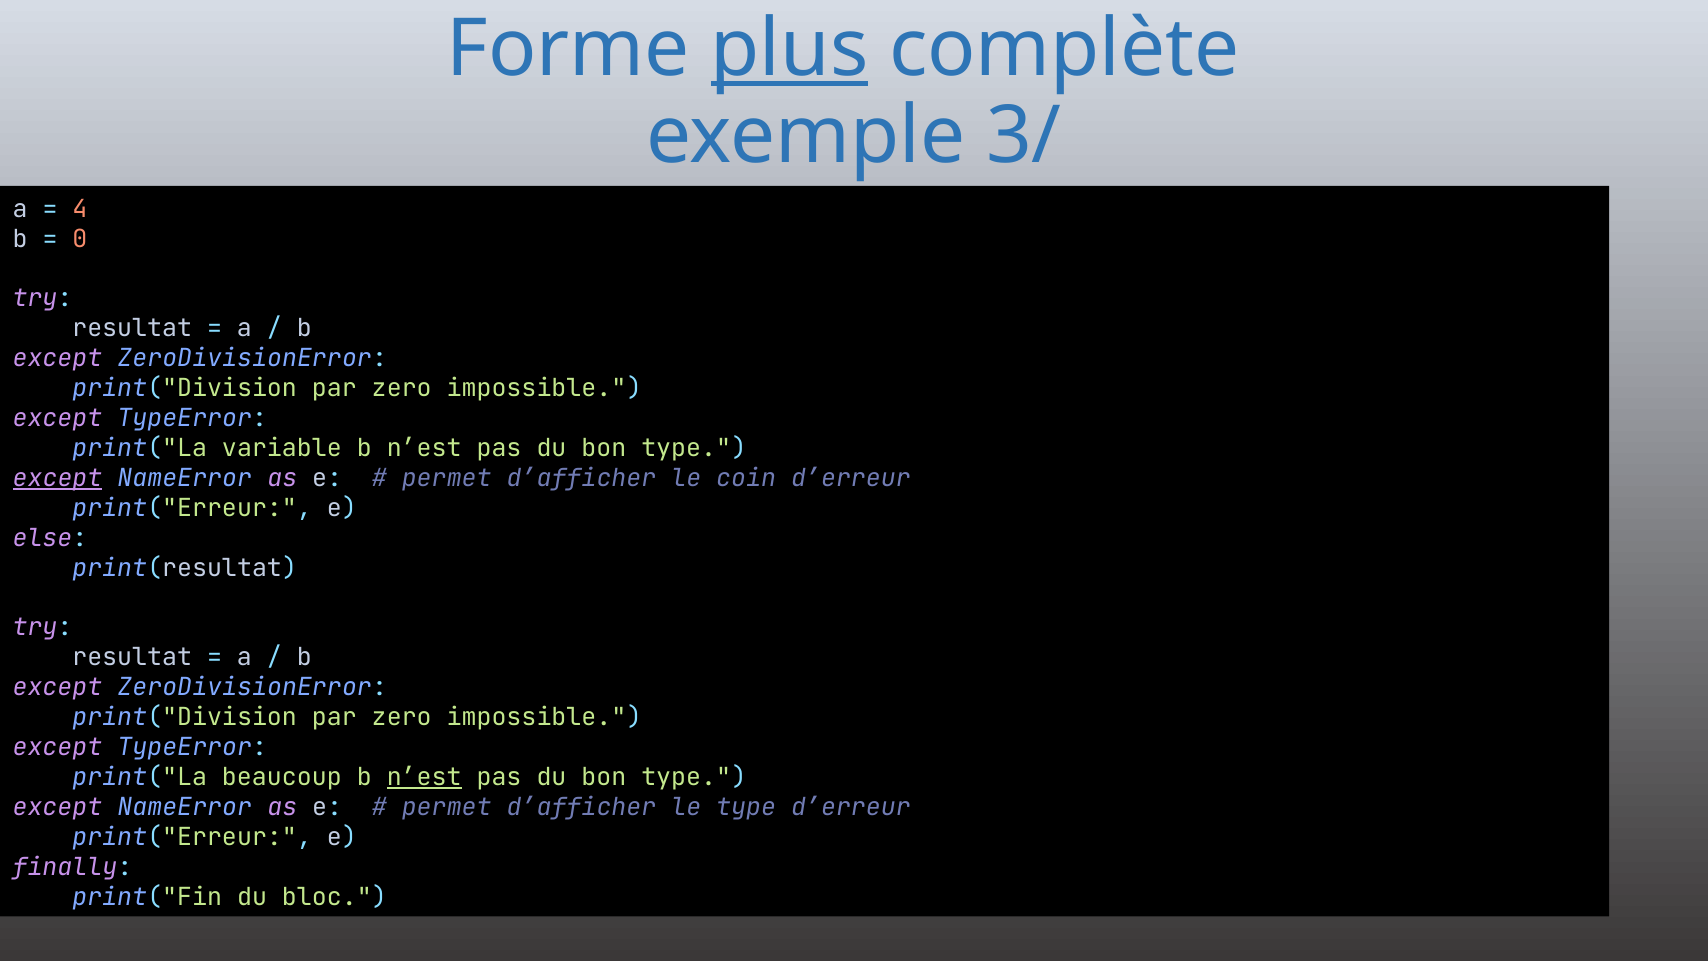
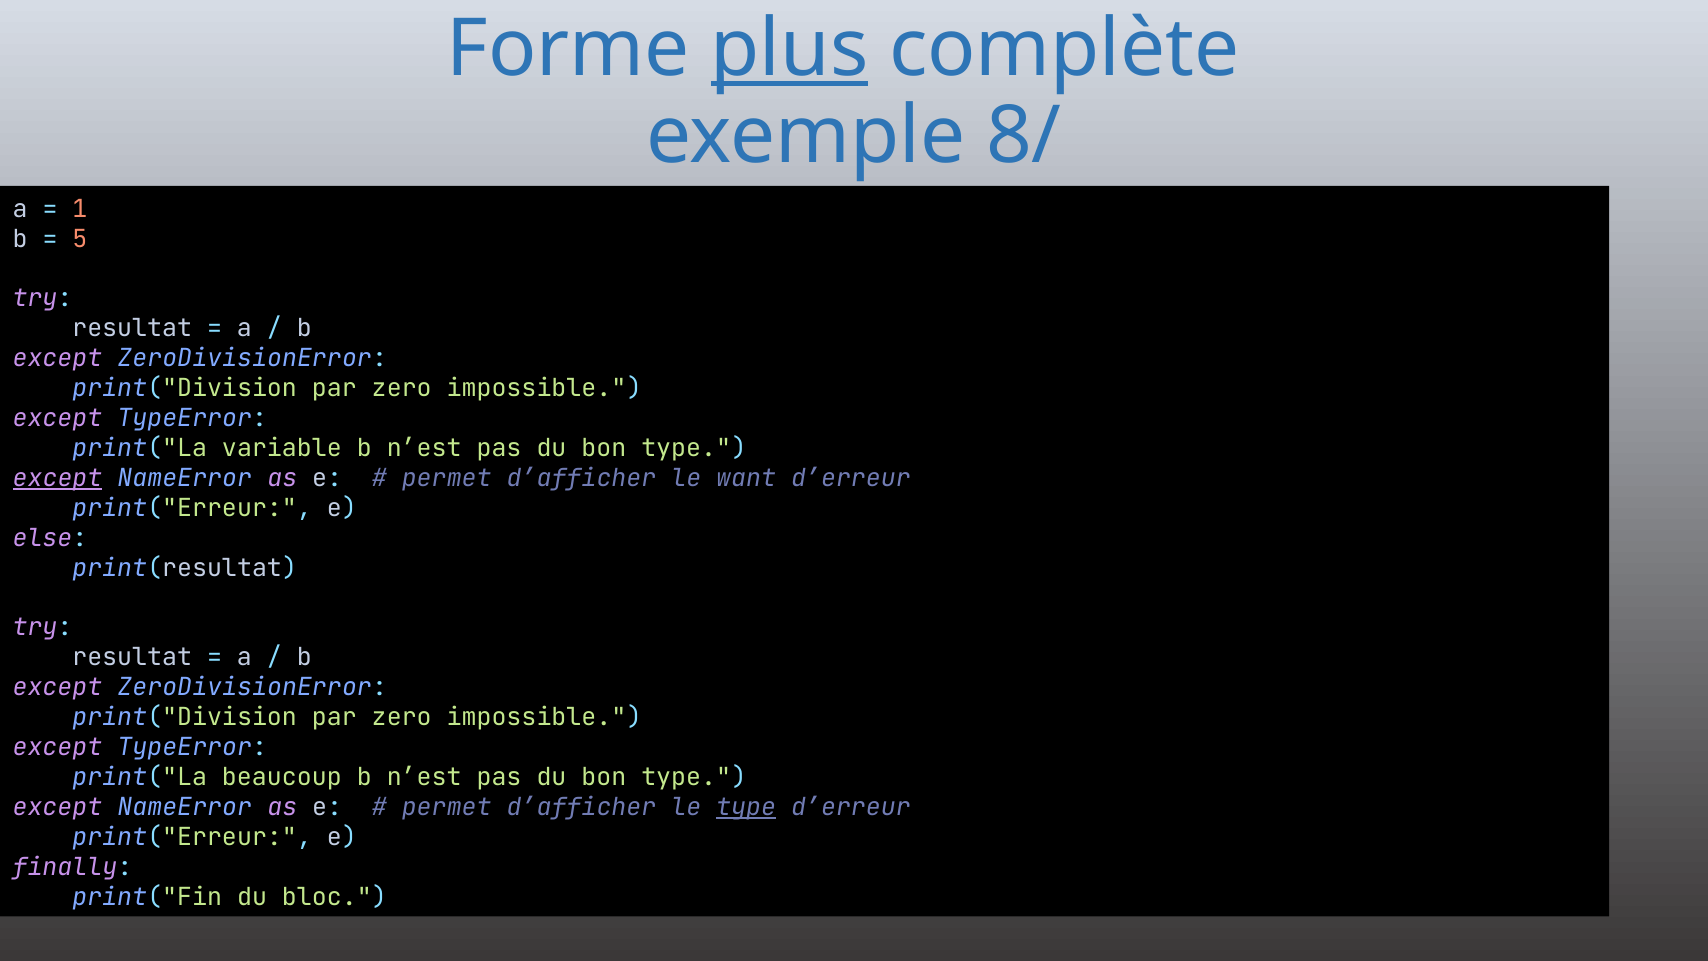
3/: 3/ -> 8/
4: 4 -> 1
0: 0 -> 5
coin: coin -> want
n’est at (424, 777) underline: present -> none
type at (746, 807) underline: none -> present
